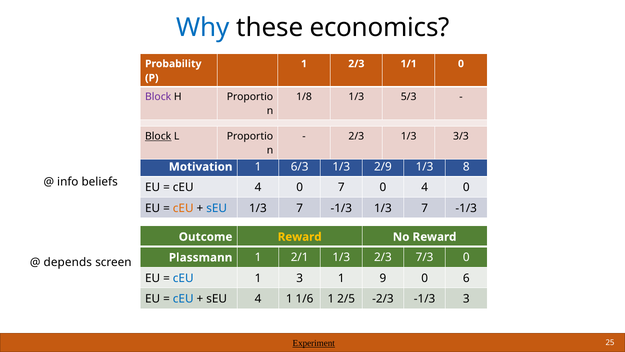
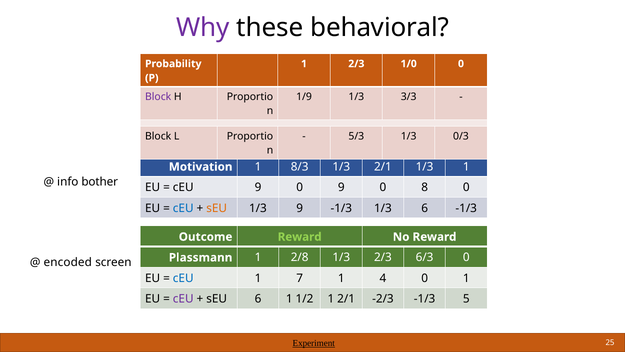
Why colour: blue -> purple
economics: economics -> behavioral
1/1: 1/1 -> 1/0
1/8: 1/8 -> 1/9
5/3: 5/3 -> 3/3
Block at (158, 136) underline: present -> none
2/3 at (356, 136): 2/3 -> 5/3
3/3: 3/3 -> 0/3
6/3: 6/3 -> 8/3
1/3 2/9: 2/9 -> 2/1
1/3 8: 8 -> 1
beliefs: beliefs -> bother
cEU 4: 4 -> 9
0 7: 7 -> 9
0 4: 4 -> 8
cEU at (183, 208) colour: orange -> blue
sEU at (217, 208) colour: blue -> orange
7 at (300, 208): 7 -> 9
-1/3 1/3 7: 7 -> 6
Reward at (300, 237) colour: yellow -> light green
2/1: 2/1 -> 2/8
7/3: 7/3 -> 6/3
depends: depends -> encoded
1 3: 3 -> 7
9: 9 -> 4
0 6: 6 -> 1
cEU at (183, 299) colour: blue -> purple
sEU 4: 4 -> 6
1/6: 1/6 -> 1/2
1 2/5: 2/5 -> 2/1
-1/3 3: 3 -> 5
